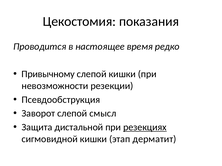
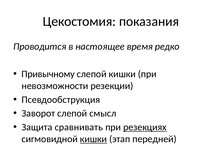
дистальной: дистальной -> сравнивать
кишки at (93, 139) underline: none -> present
дерматит: дерматит -> передней
